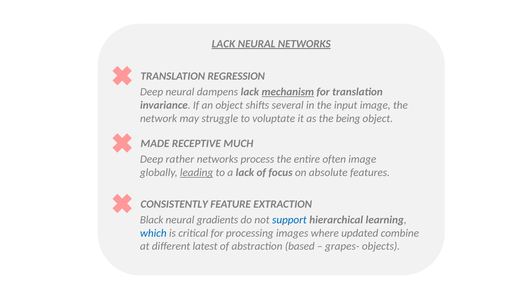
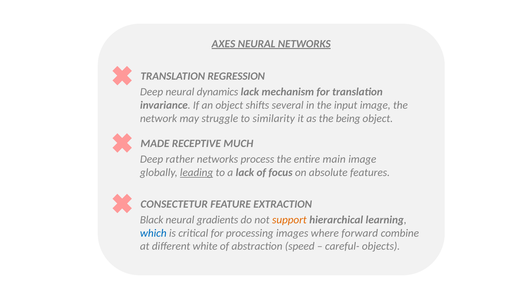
LACK at (223, 44): LACK -> AXES
dampens: dampens -> dynamics
mechanism underline: present -> none
voluptate: voluptate -> similarity
often: often -> main
CONSISTENTLY: CONSISTENTLY -> CONSECTETUR
support colour: blue -> orange
updated: updated -> forward
latest: latest -> white
based: based -> speed
grapes-: grapes- -> careful-
